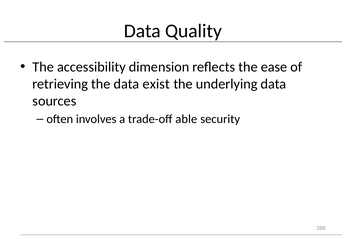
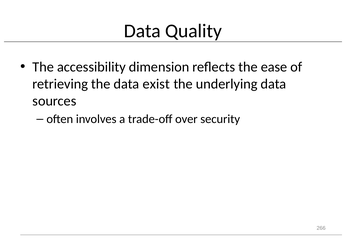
able: able -> over
